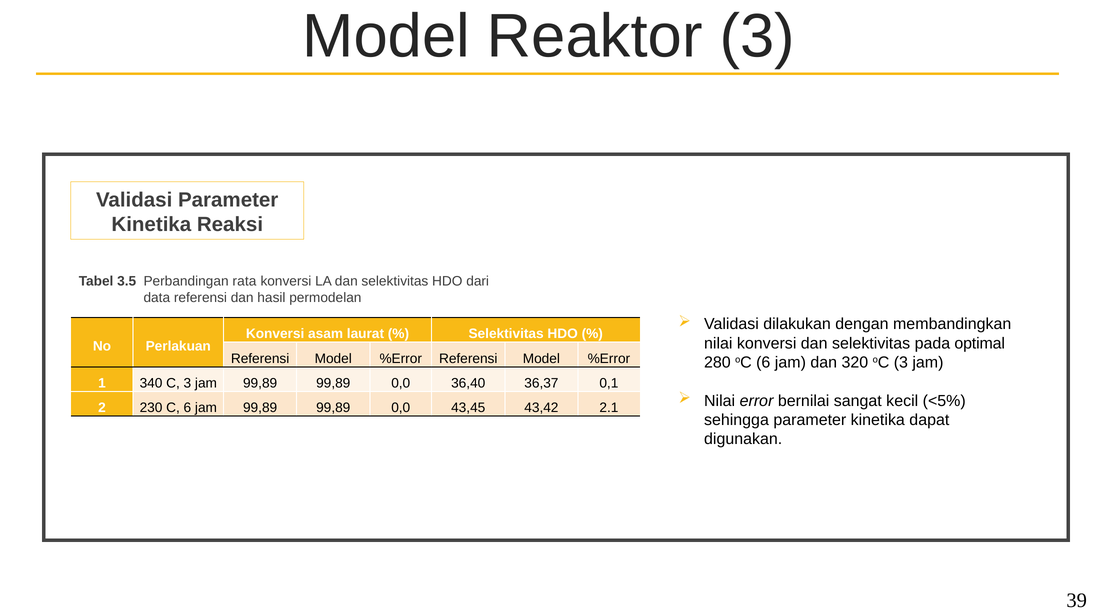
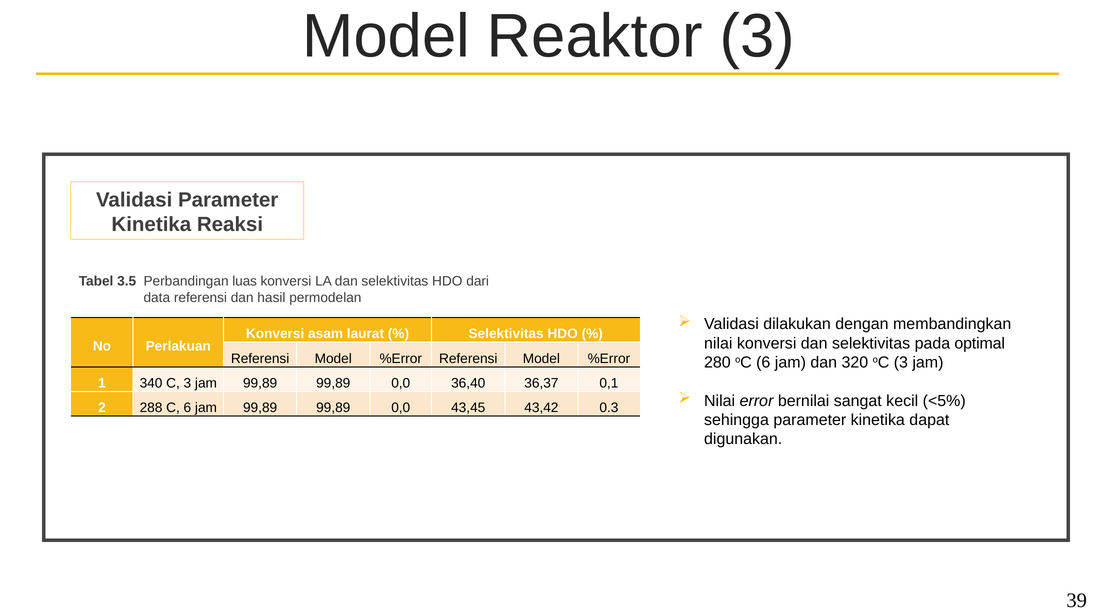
rata: rata -> luas
230: 230 -> 288
2.1: 2.1 -> 0.3
